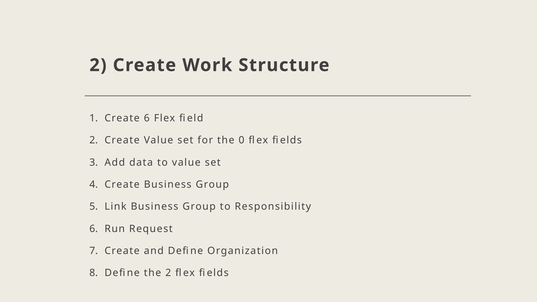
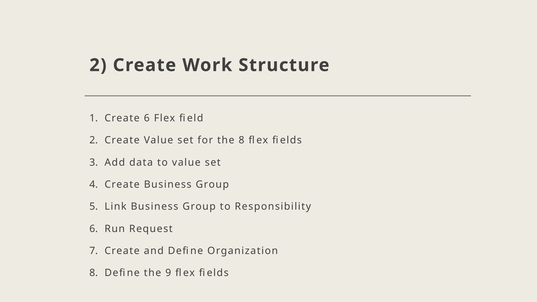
the 0: 0 -> 8
the 2: 2 -> 9
